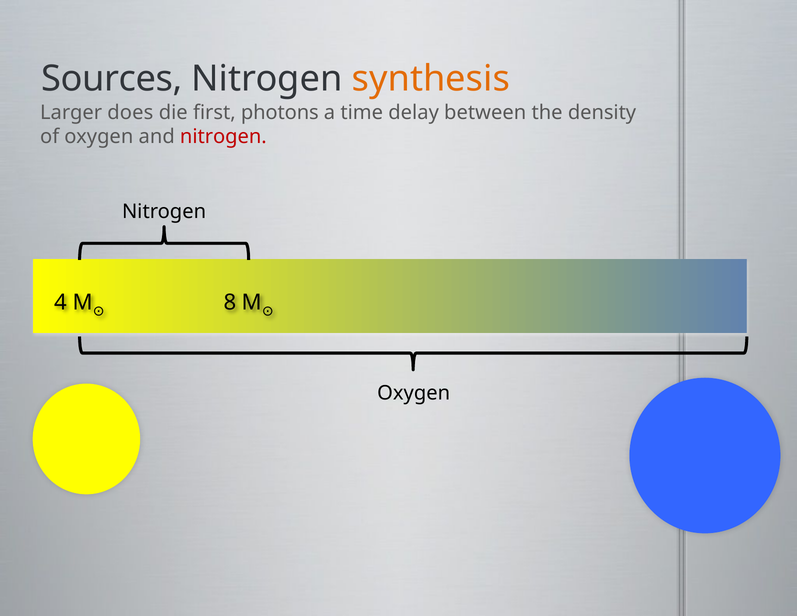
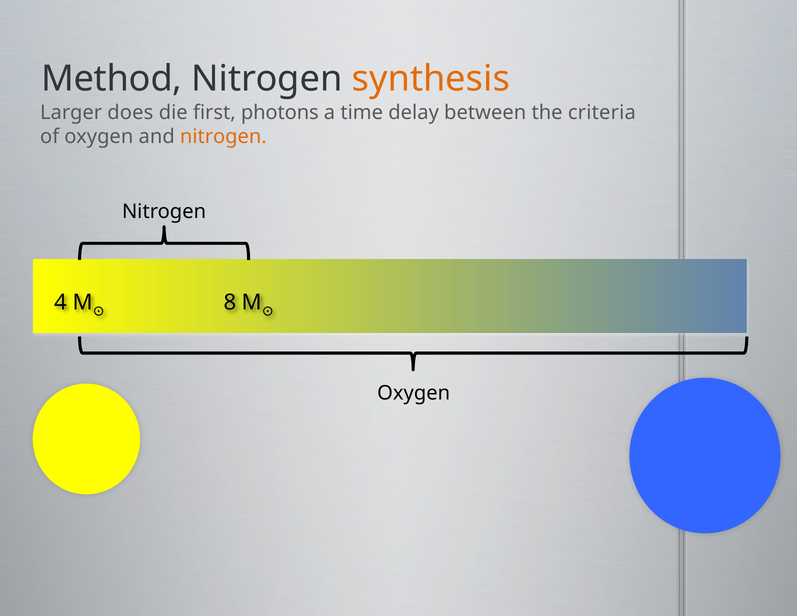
Sources: Sources -> Method
density: density -> criteria
nitrogen at (223, 137) colour: red -> orange
